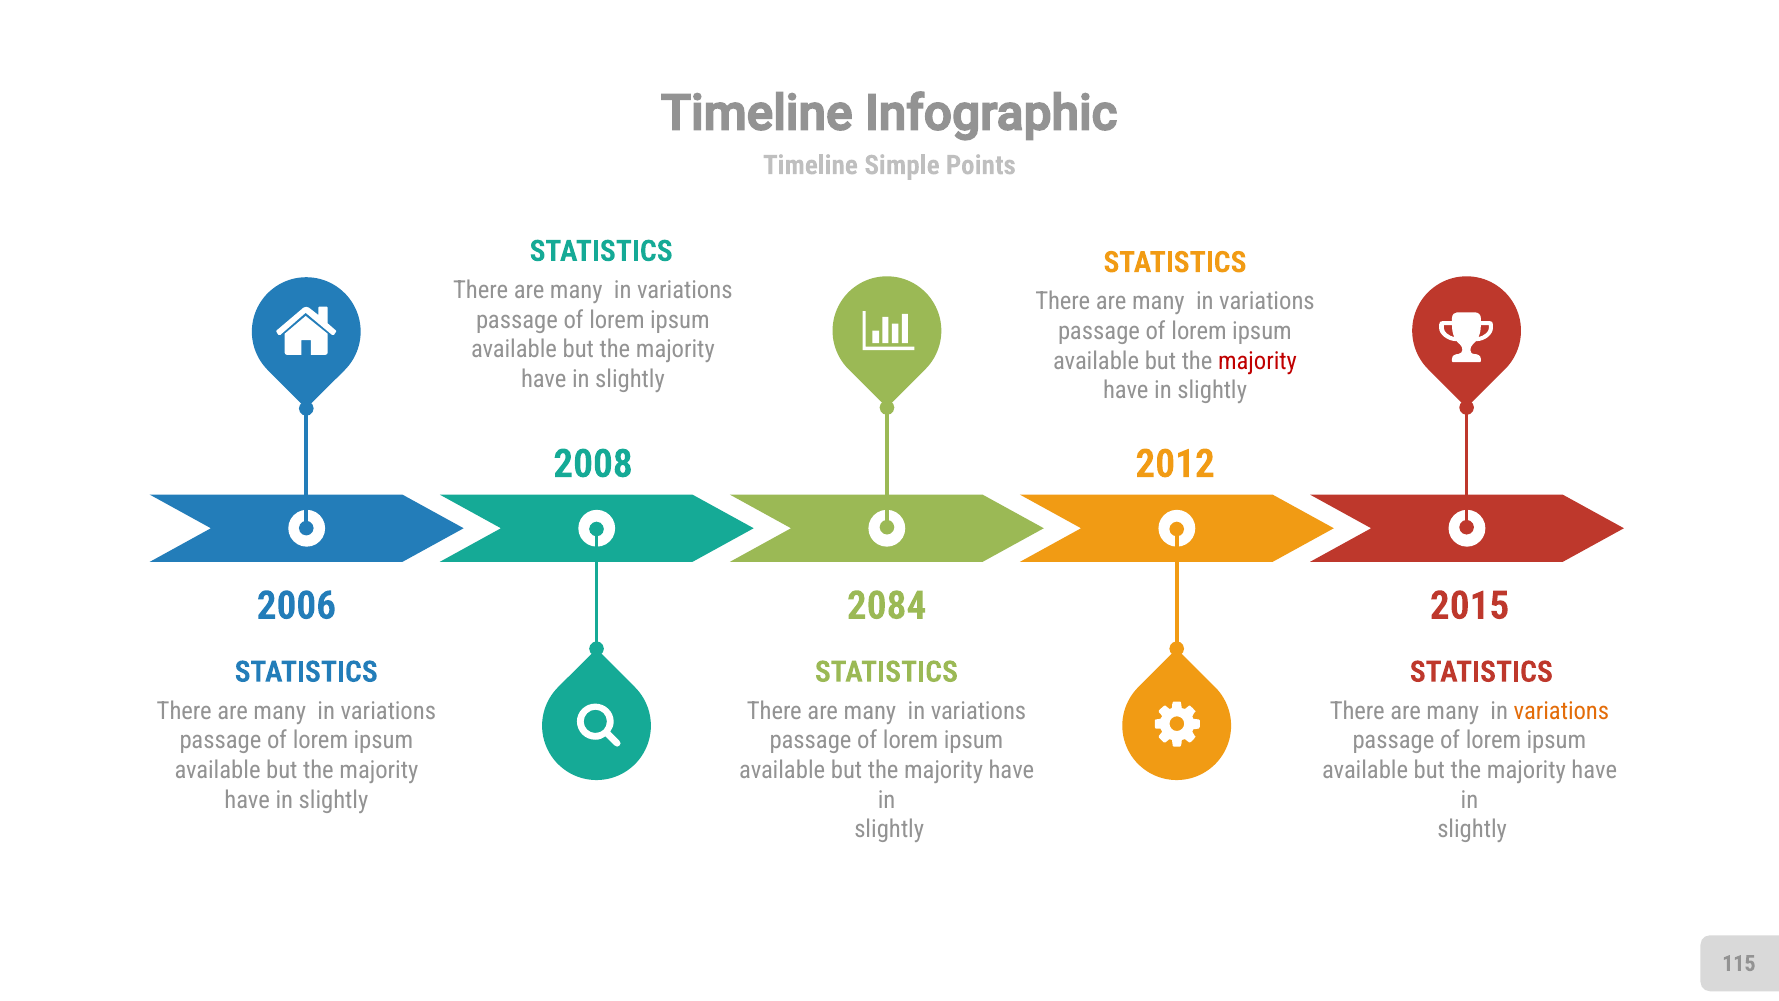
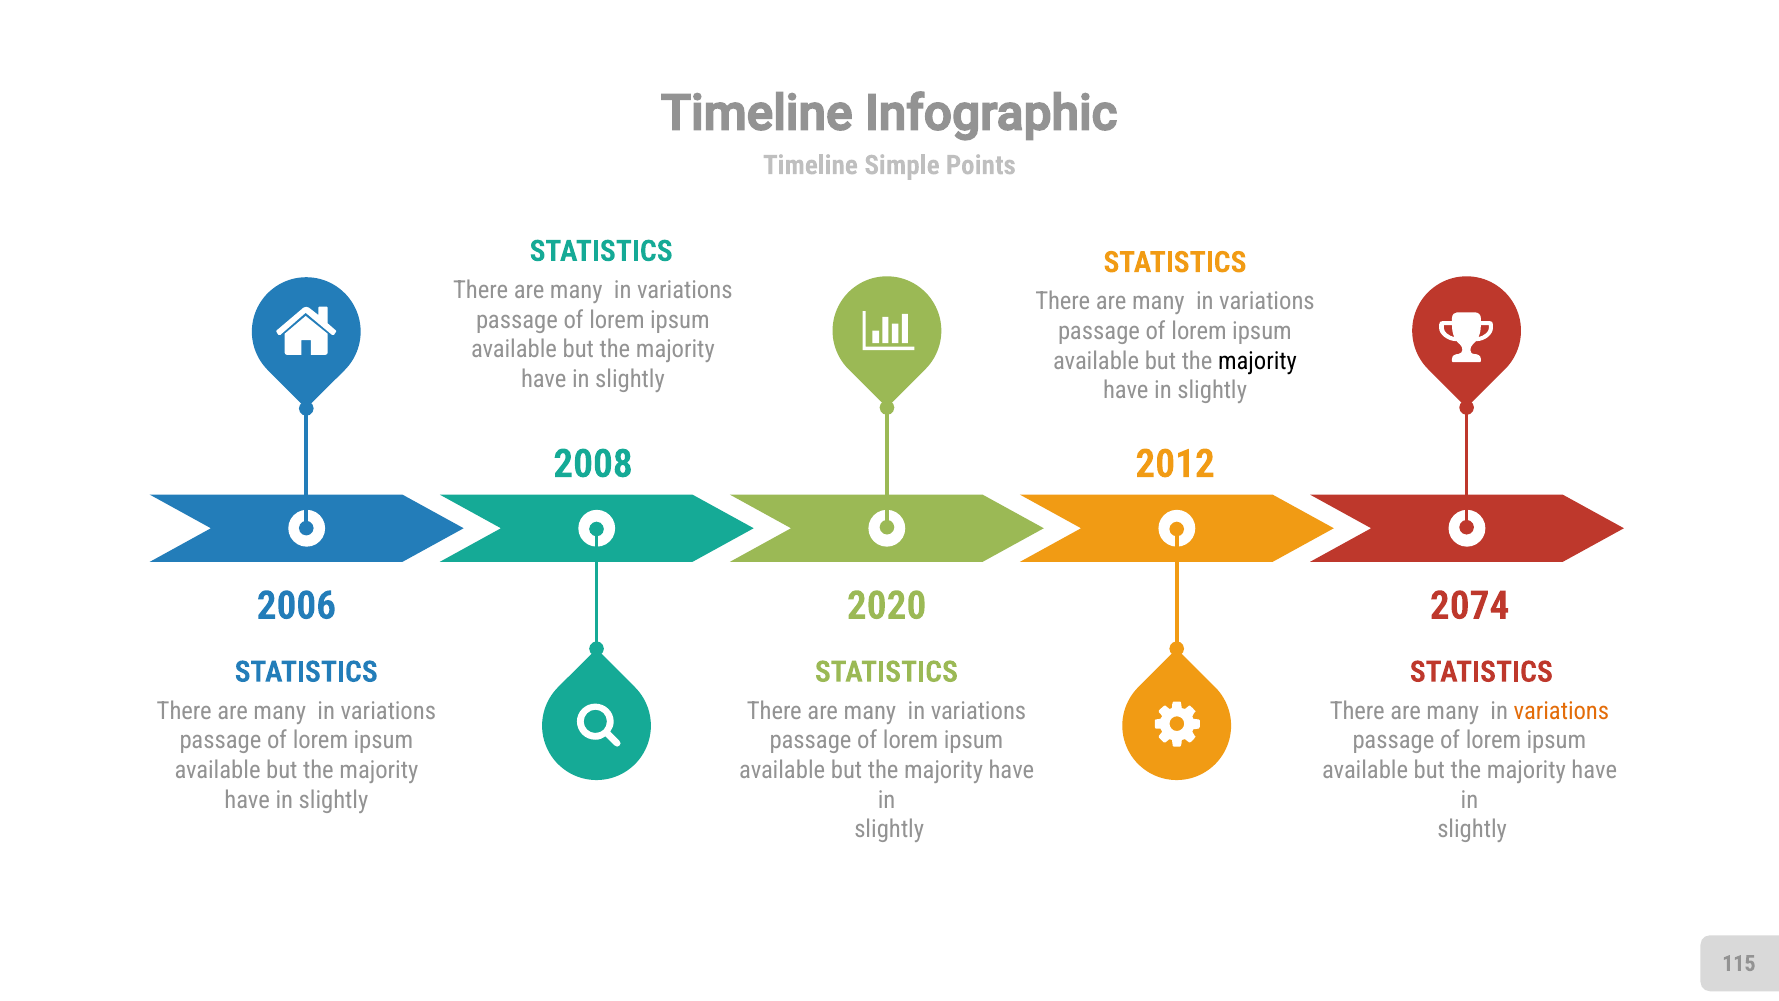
majority at (1258, 361) colour: red -> black
2084: 2084 -> 2020
2015: 2015 -> 2074
